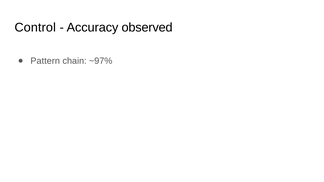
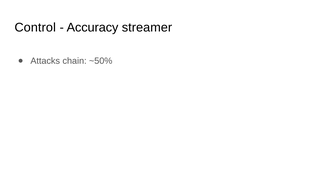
observed: observed -> streamer
Pattern: Pattern -> Attacks
~97%: ~97% -> ~50%
